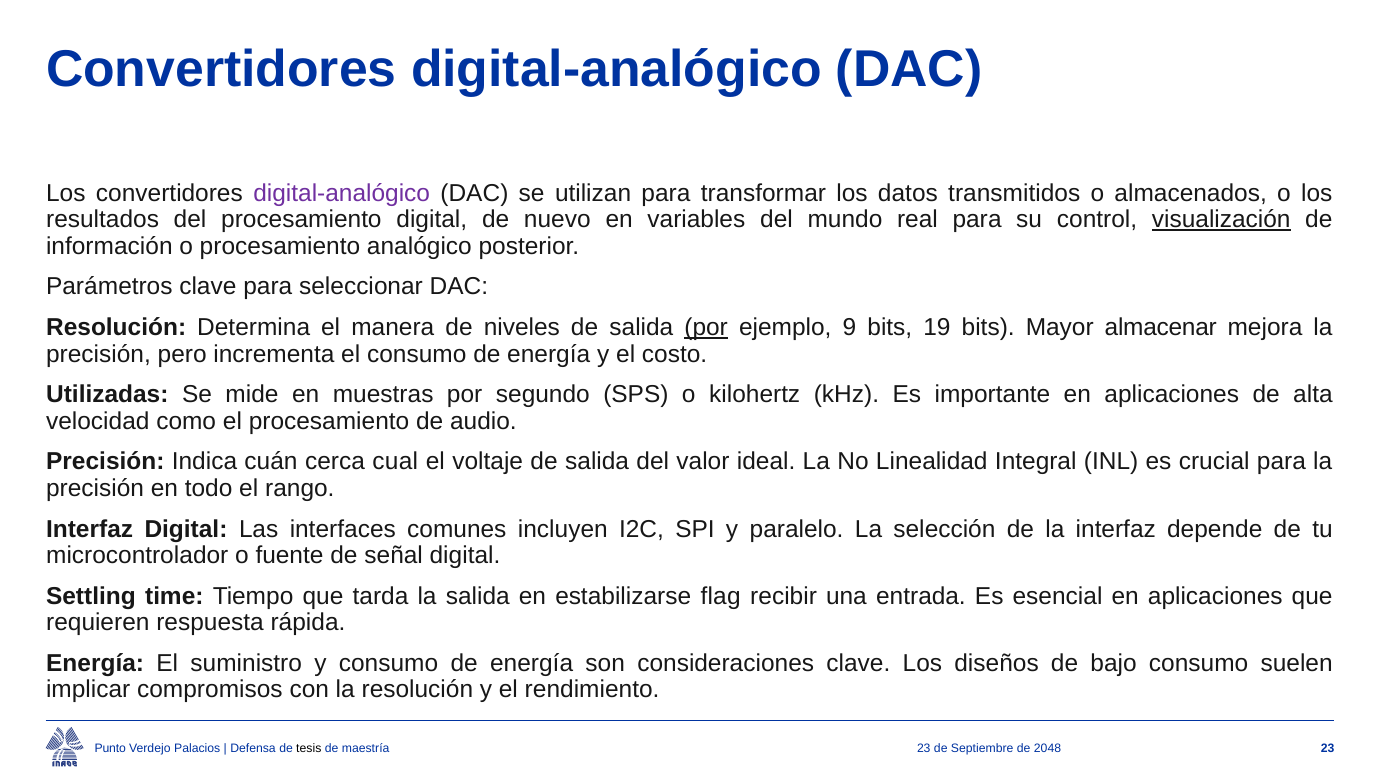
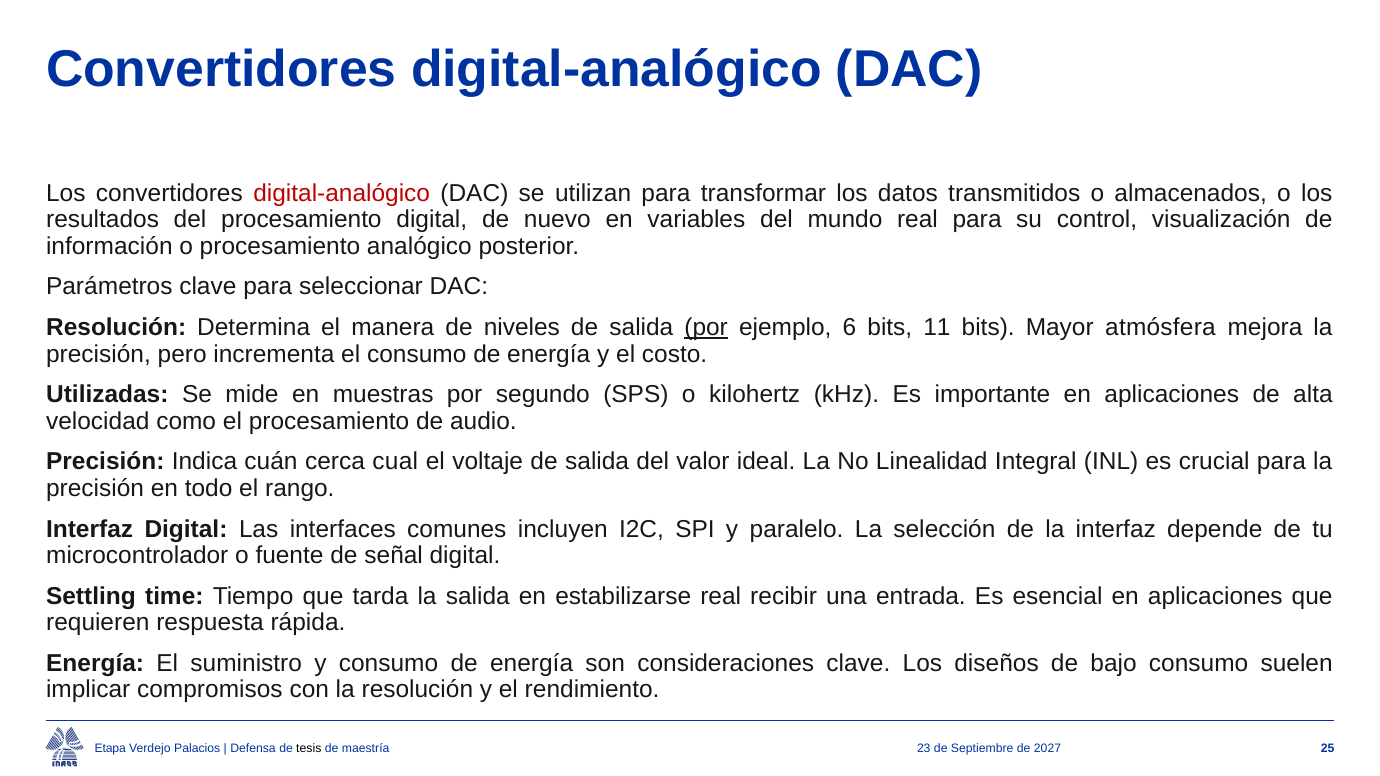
digital-analógico at (342, 193) colour: purple -> red
visualización underline: present -> none
9: 9 -> 6
19: 19 -> 11
almacenar: almacenar -> atmósfera
estabilizarse flag: flag -> real
Punto: Punto -> Etapa
2048: 2048 -> 2027
maestría 23: 23 -> 25
